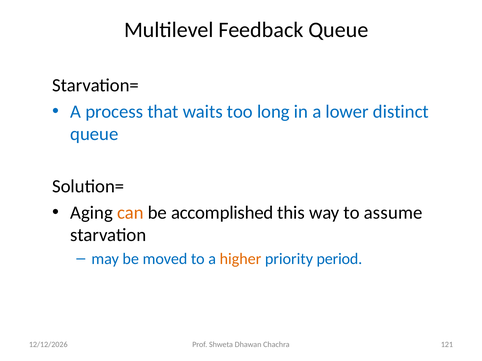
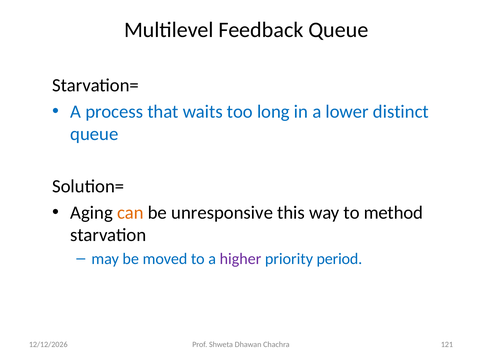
accomplished: accomplished -> unresponsive
assume: assume -> method
higher colour: orange -> purple
